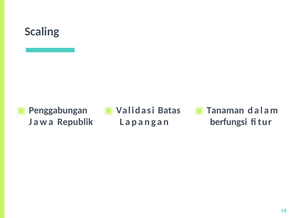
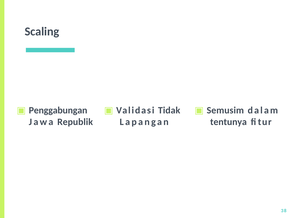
Batas: Batas -> Tidak
Tanaman: Tanaman -> Semusim
berfungsi: berfungsi -> tentunya
